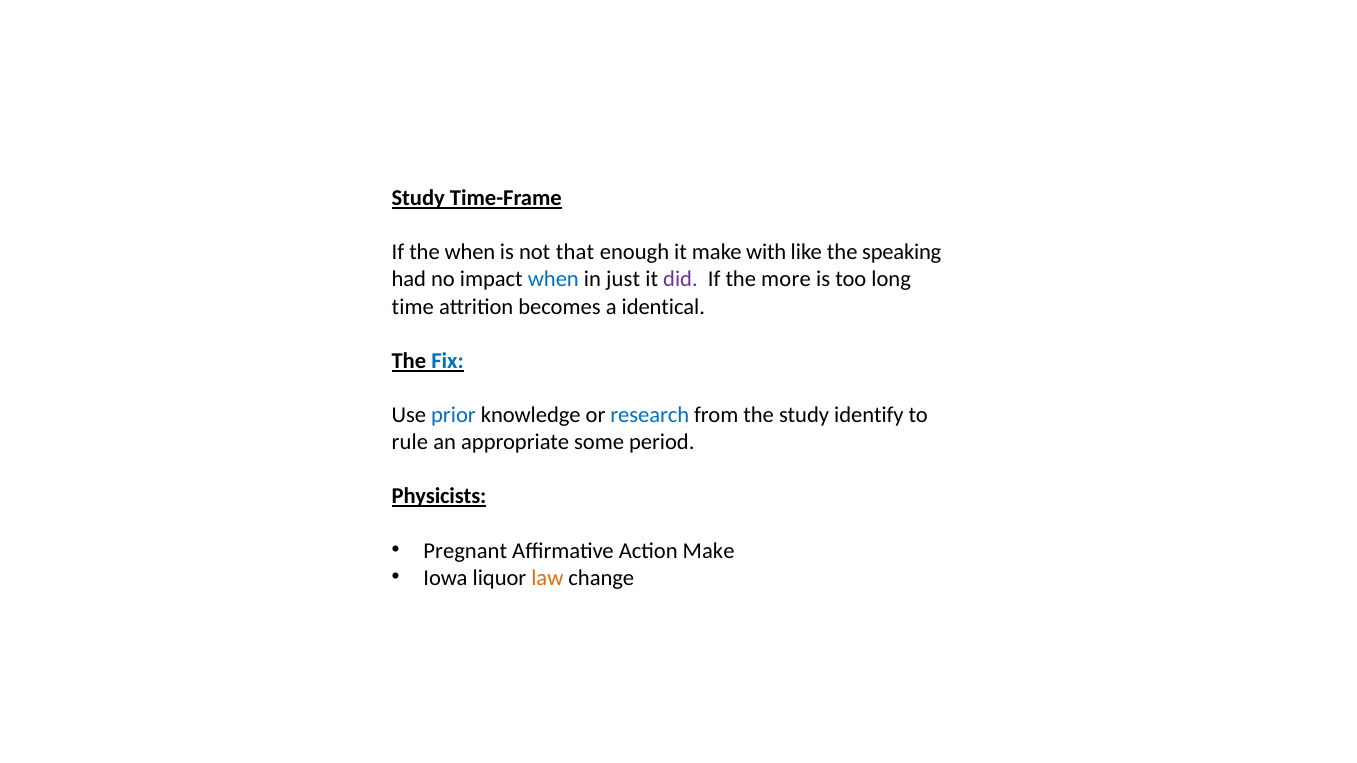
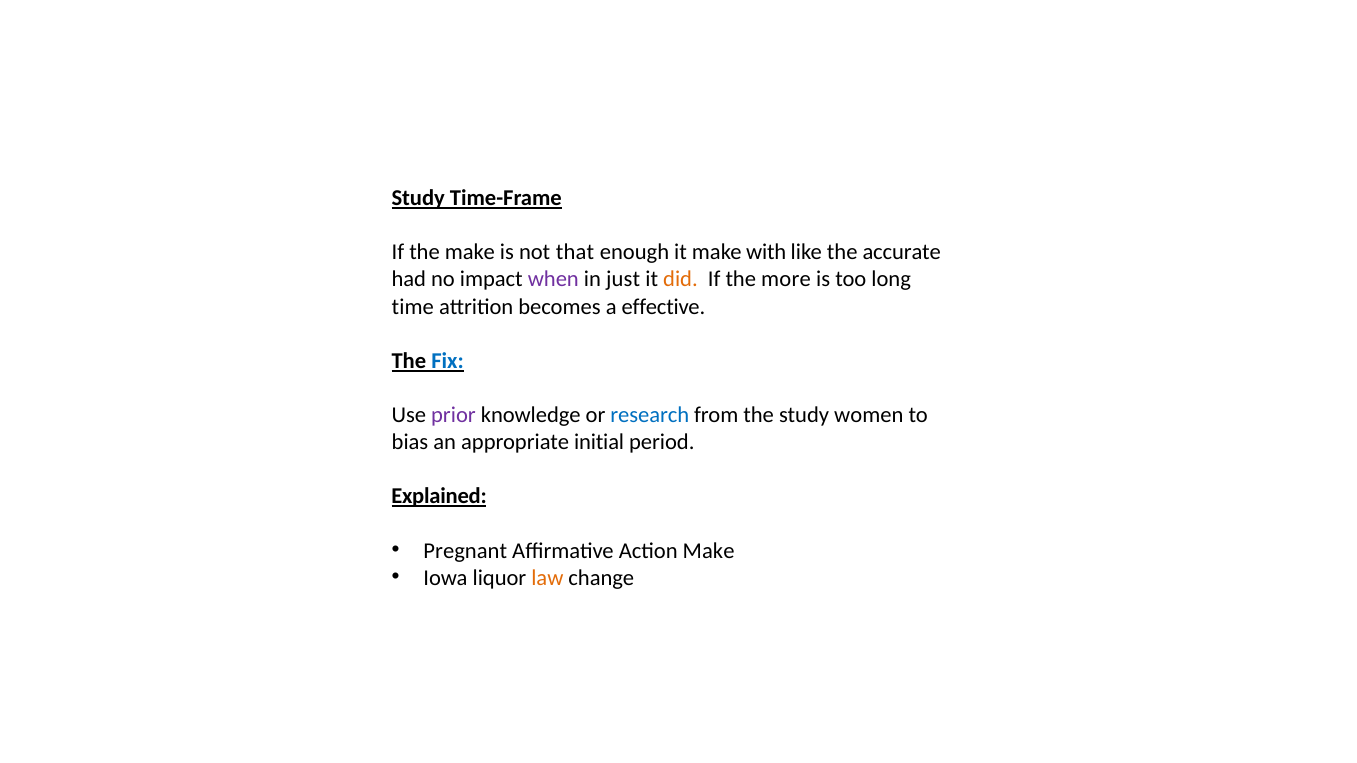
the when: when -> make
speaking: speaking -> accurate
when at (553, 280) colour: blue -> purple
did colour: purple -> orange
identical: identical -> effective
prior colour: blue -> purple
identify: identify -> women
rule: rule -> bias
some: some -> initial
Physicists: Physicists -> Explained
